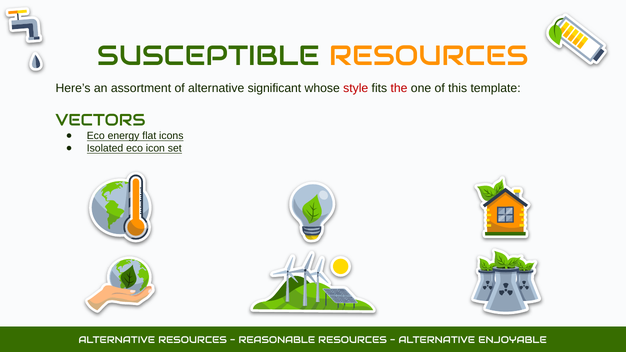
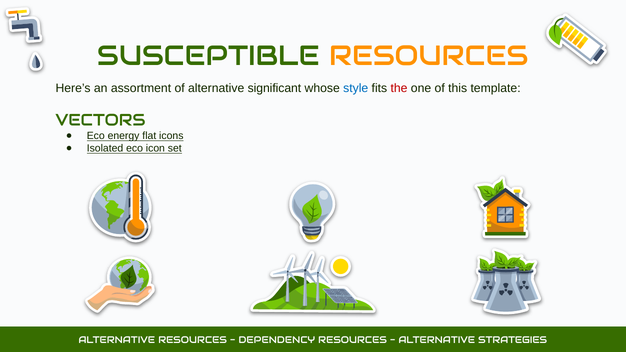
style colour: red -> blue
REASONABLE: REASONABLE -> DEPENDENCY
ENJOYABLE: ENJOYABLE -> STRATEGIES
